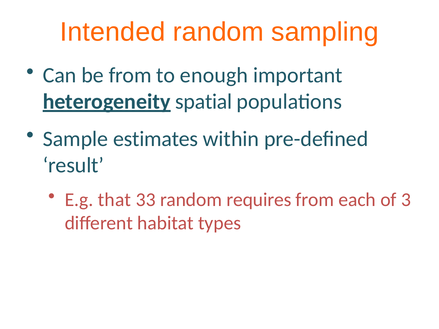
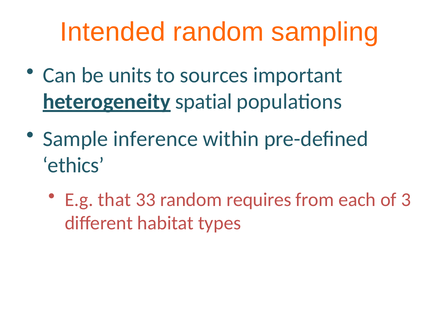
be from: from -> units
enough: enough -> sources
estimates: estimates -> inference
result: result -> ethics
